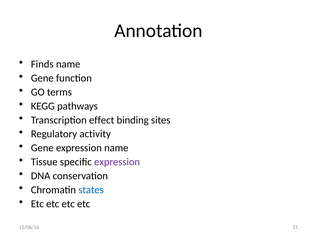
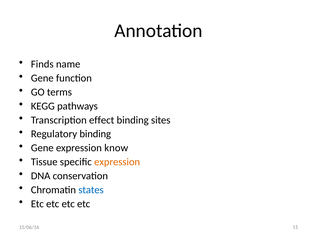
Regulatory activity: activity -> binding
expression name: name -> know
expression at (117, 162) colour: purple -> orange
